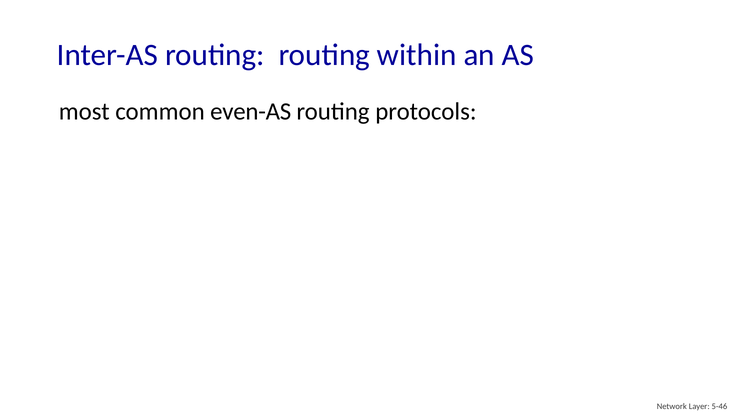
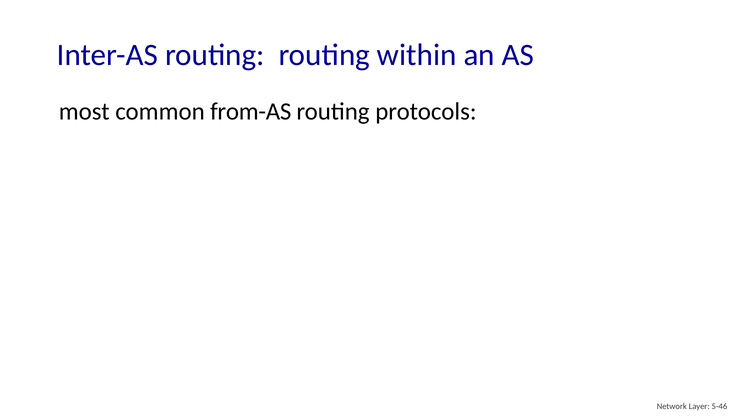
even-AS: even-AS -> from-AS
